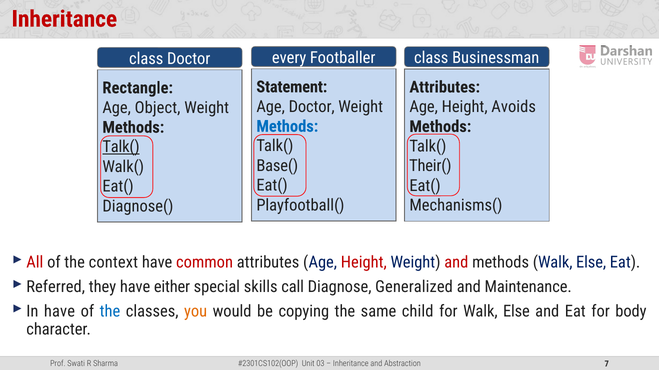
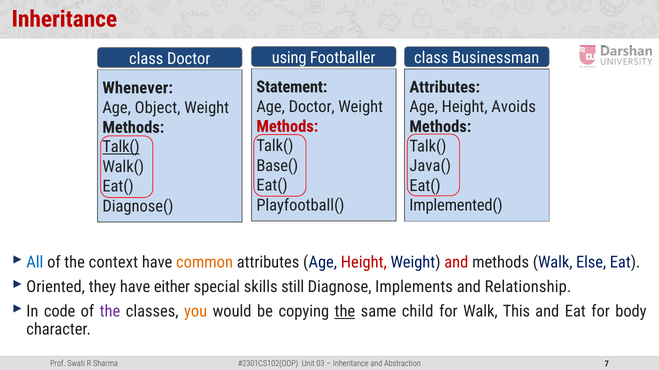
every: every -> using
Rectangle: Rectangle -> Whenever
Methods at (287, 127) colour: blue -> red
Their(: Their( -> Java(
Mechanisms(: Mechanisms( -> Implemented(
All colour: red -> blue
common colour: red -> orange
Referred: Referred -> Oriented
call: call -> still
Generalized: Generalized -> Implements
Maintenance: Maintenance -> Relationship
In have: have -> code
the at (110, 312) colour: blue -> purple
the at (345, 312) underline: none -> present
for Walk Else: Else -> This
